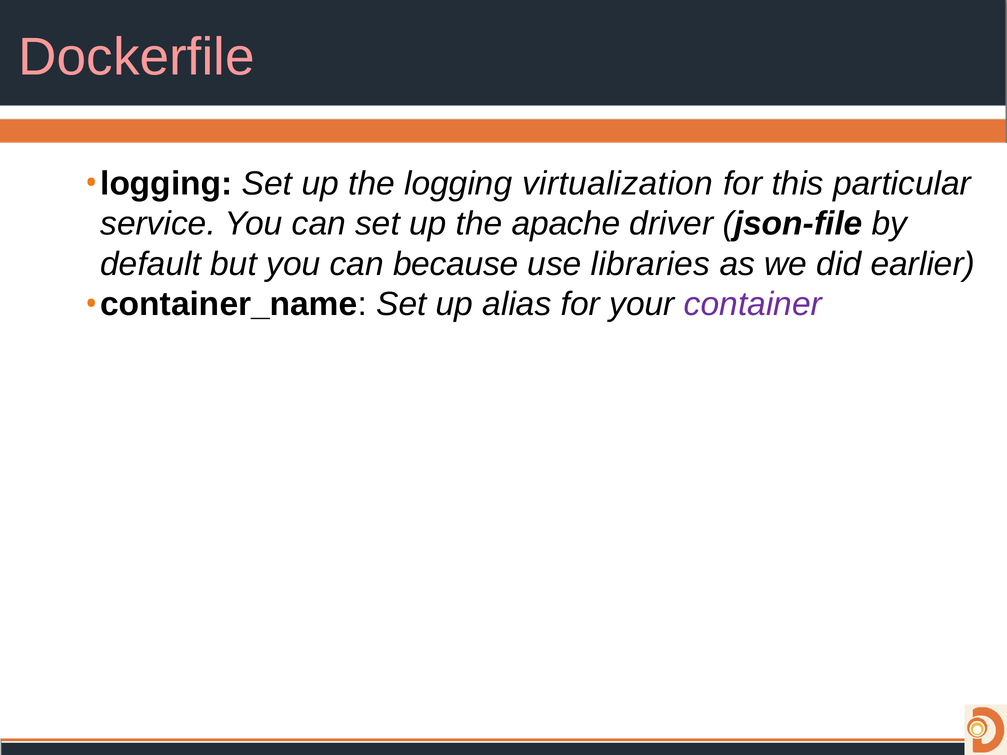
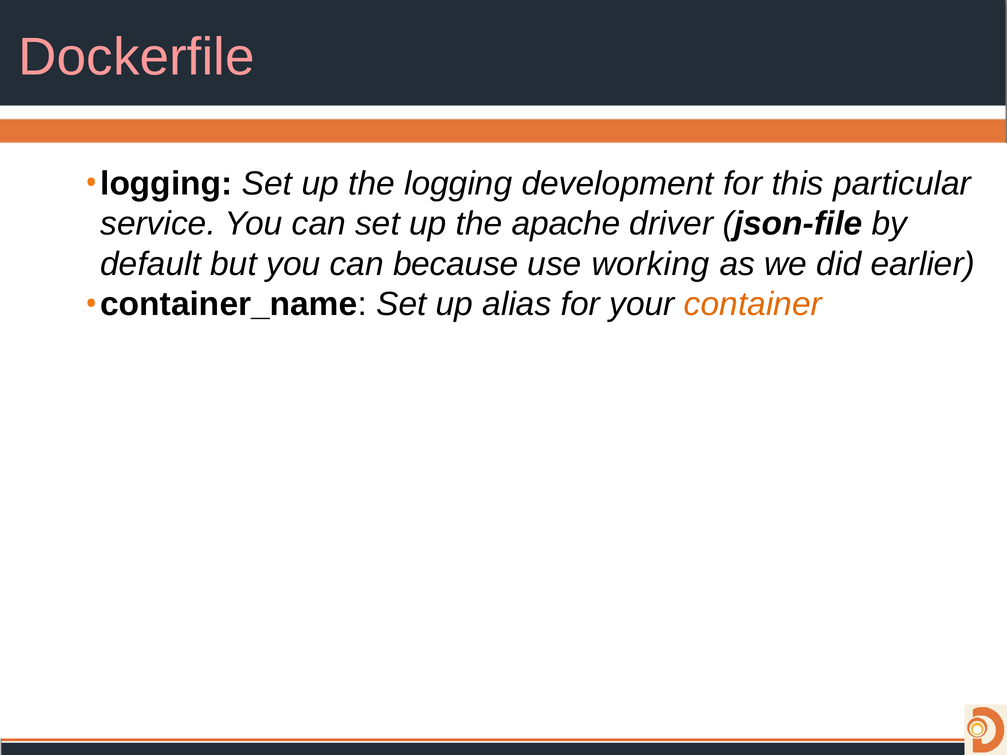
virtualization: virtualization -> development
libraries: libraries -> working
container colour: purple -> orange
